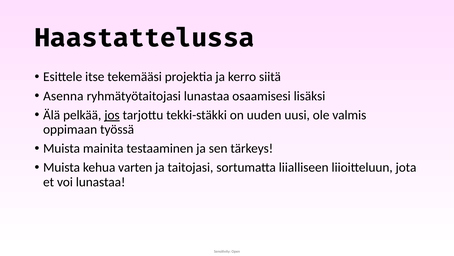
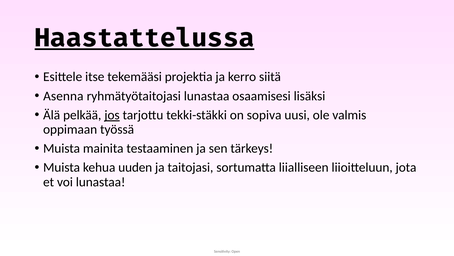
Haastattelussa underline: none -> present
uuden: uuden -> sopiva
varten: varten -> uuden
